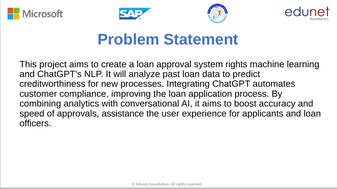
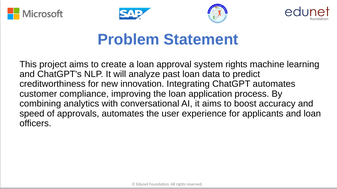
processes: processes -> innovation
approvals assistance: assistance -> automates
